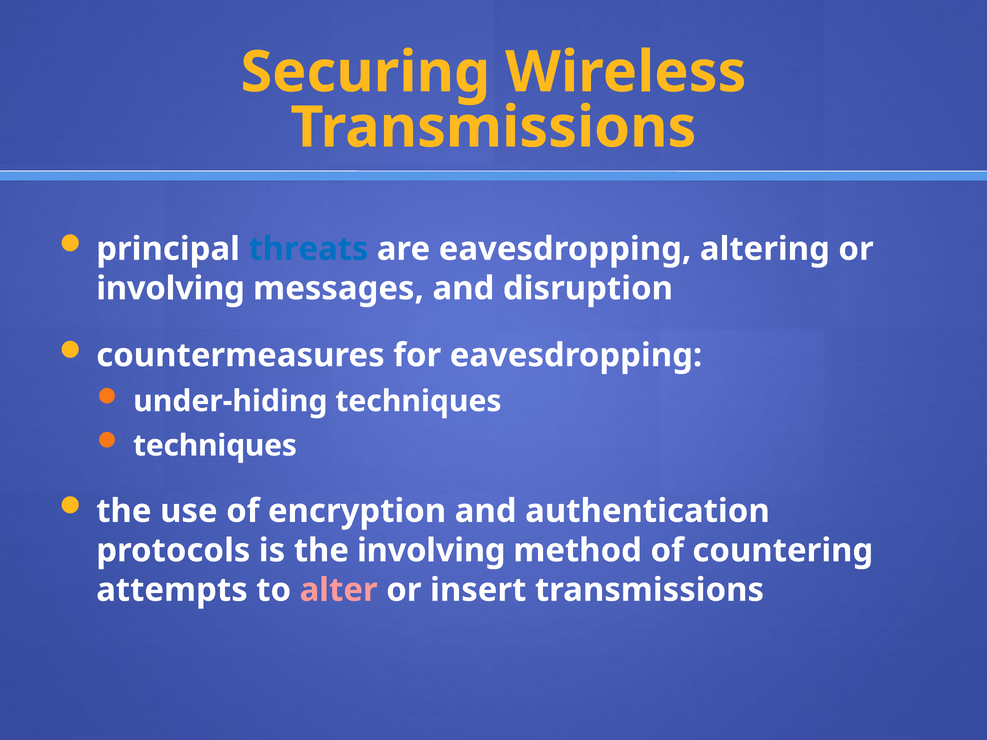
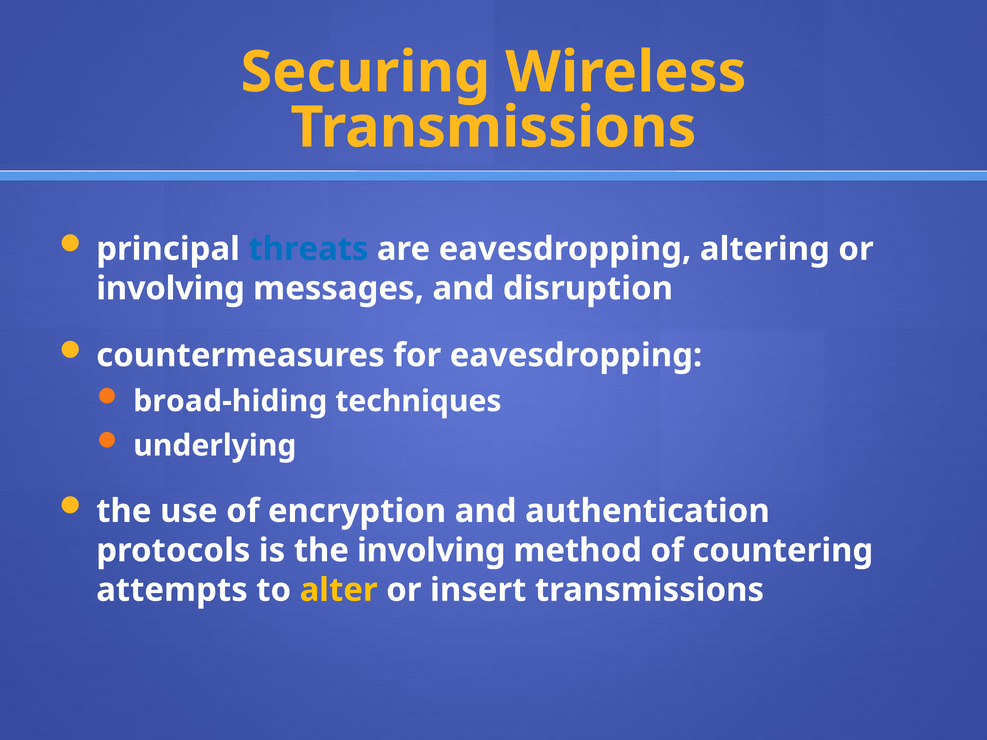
under-hiding: under-hiding -> broad-hiding
techniques at (215, 446): techniques -> underlying
alter colour: pink -> yellow
